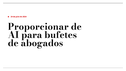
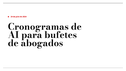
Proporcionar: Proporcionar -> Cronogramas
